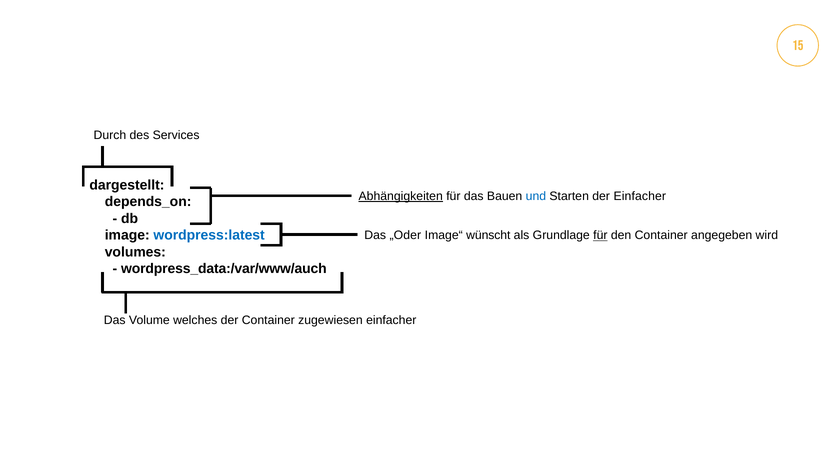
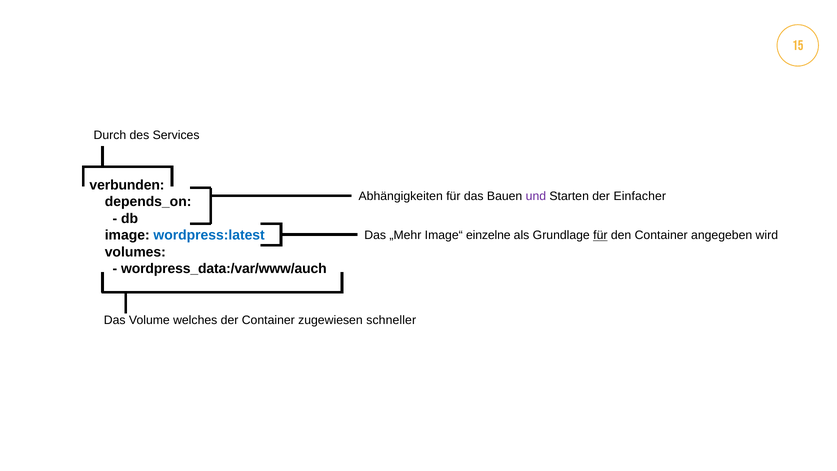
dargestellt: dargestellt -> verbunden
Abhängigkeiten underline: present -> none
und colour: blue -> purple
„Oder: „Oder -> „Mehr
wünscht: wünscht -> einzelne
zugewiesen einfacher: einfacher -> schneller
